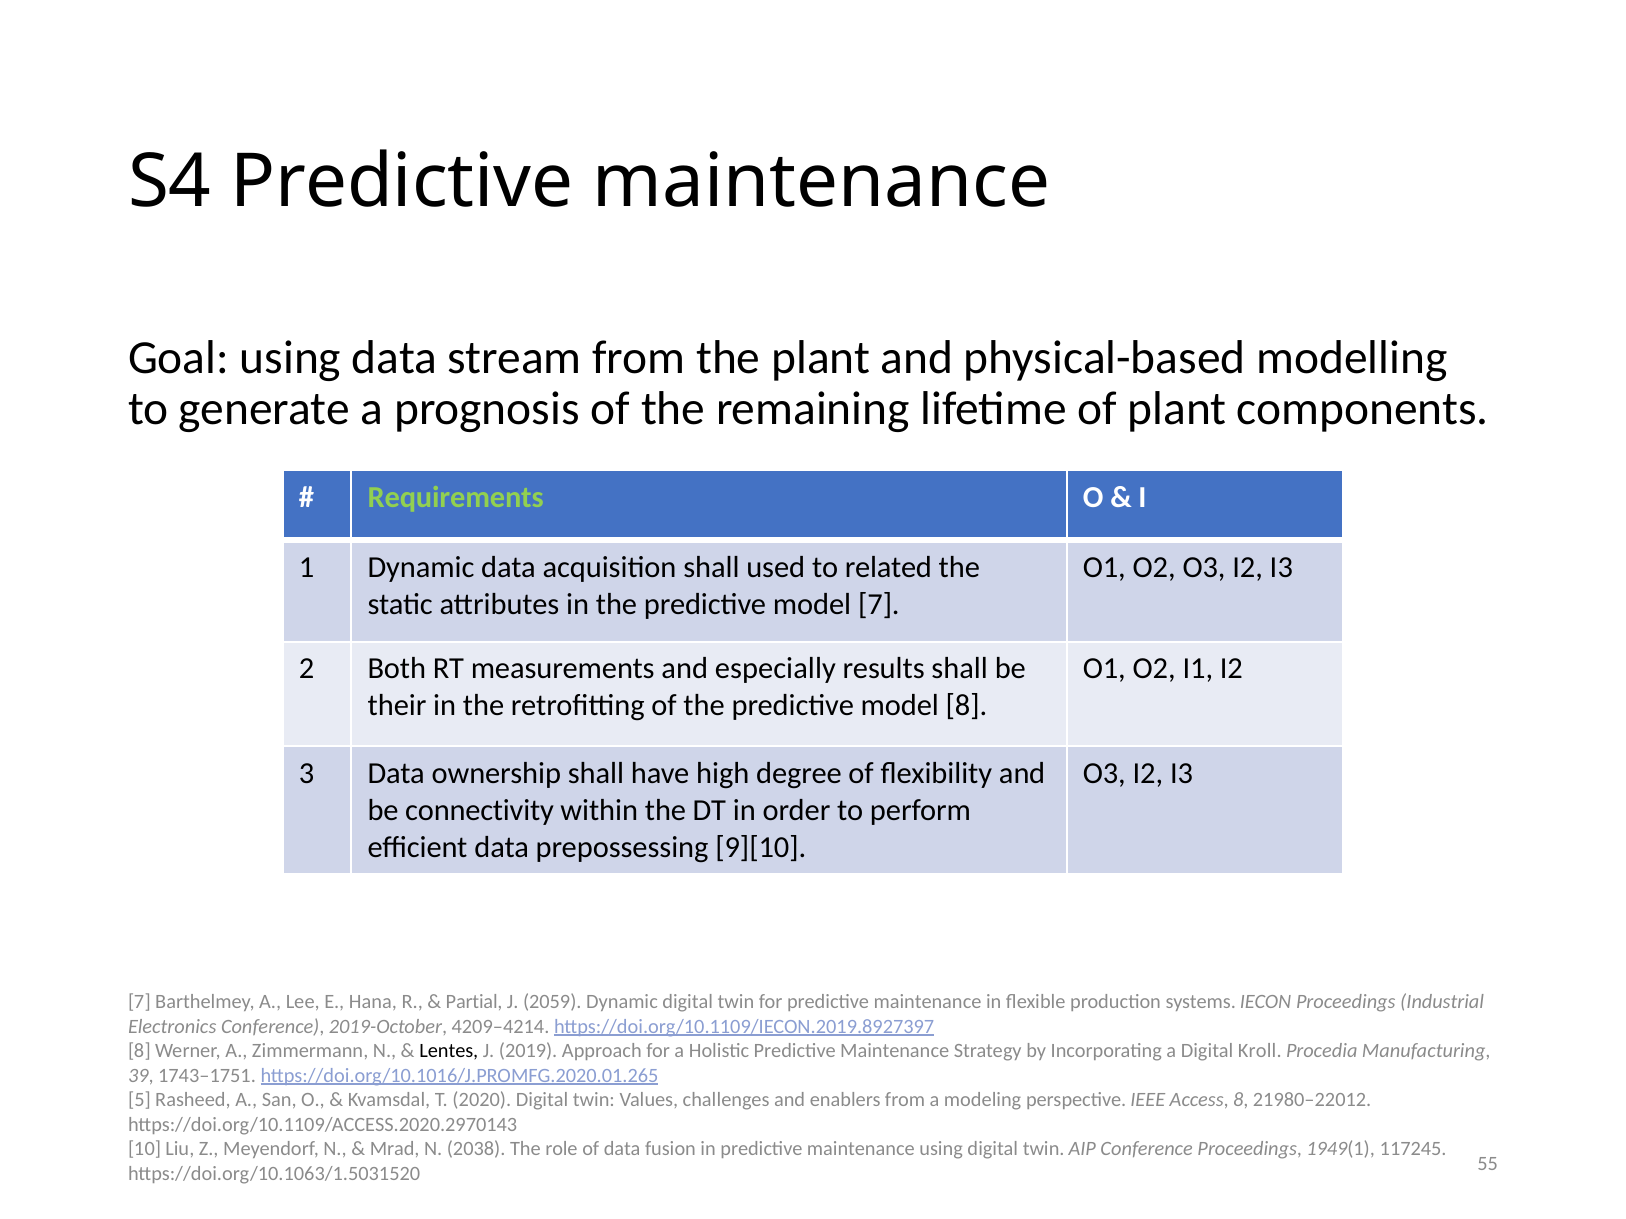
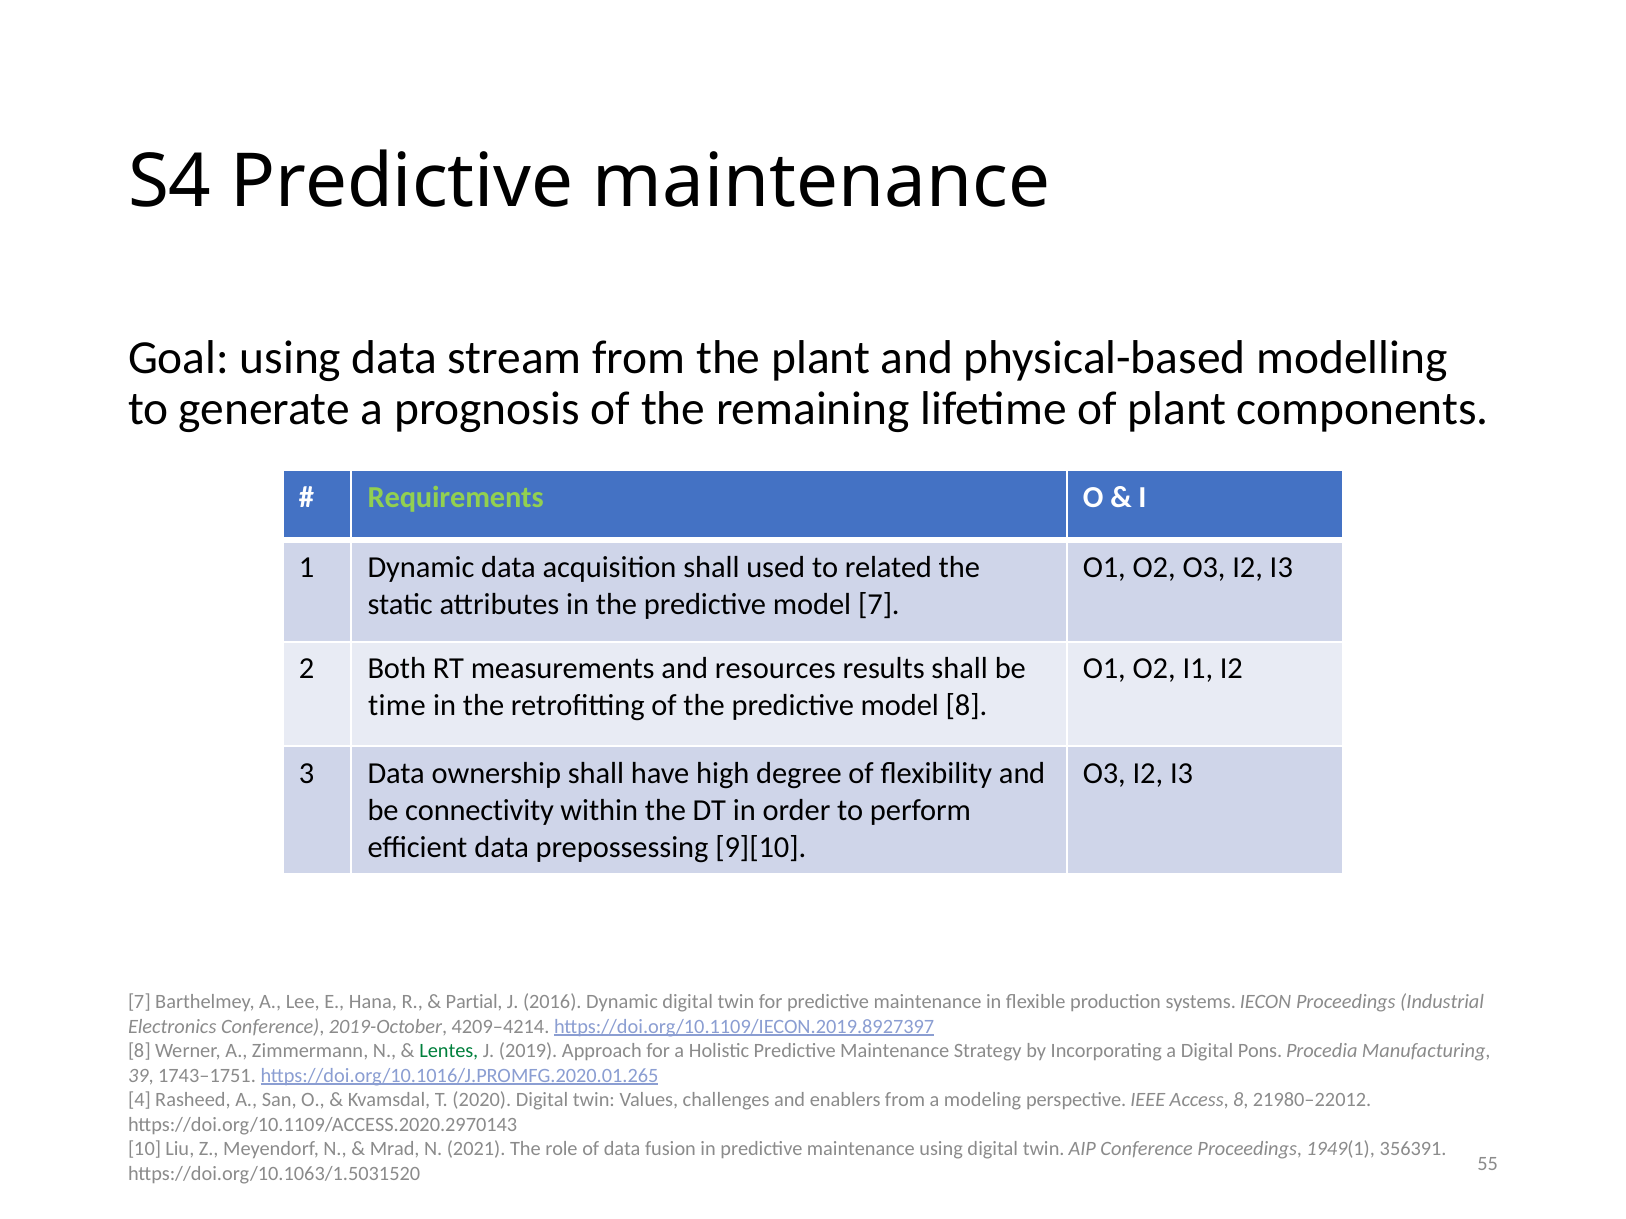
especially: especially -> resources
their: their -> time
2059: 2059 -> 2016
Lentes colour: black -> green
Kroll: Kroll -> Pons
5: 5 -> 4
2038: 2038 -> 2021
117245: 117245 -> 356391
